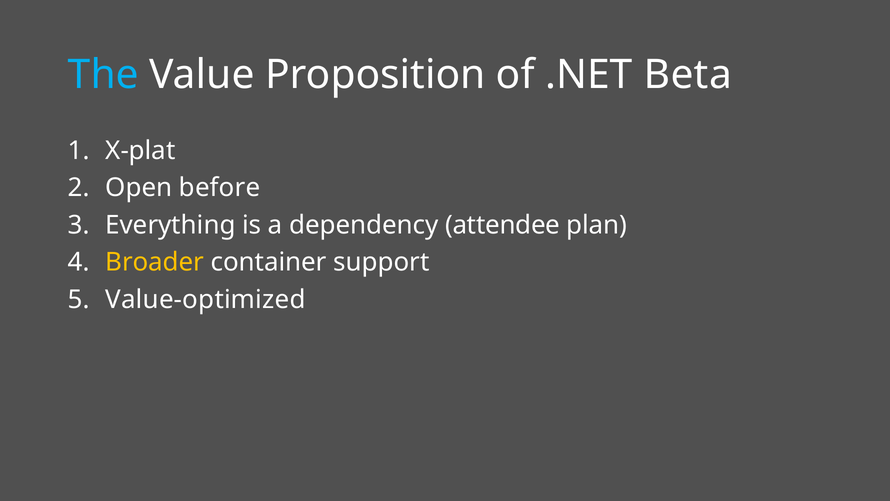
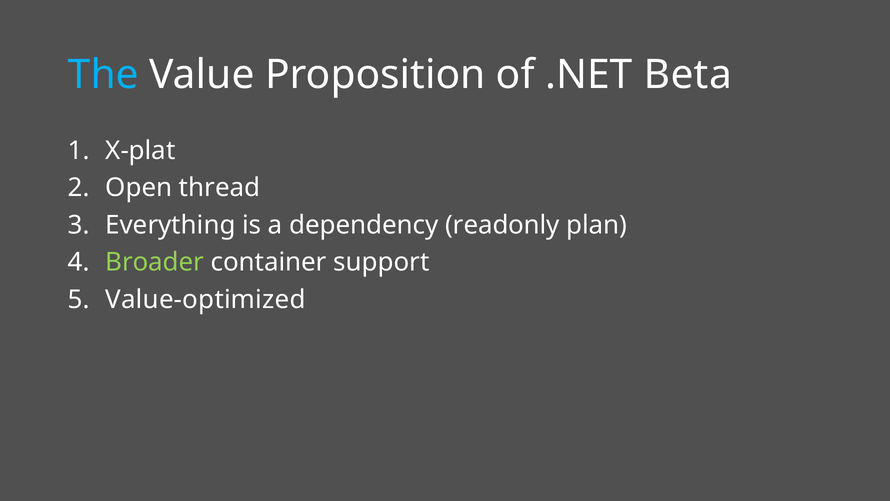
before: before -> thread
attendee: attendee -> readonly
Broader colour: yellow -> light green
